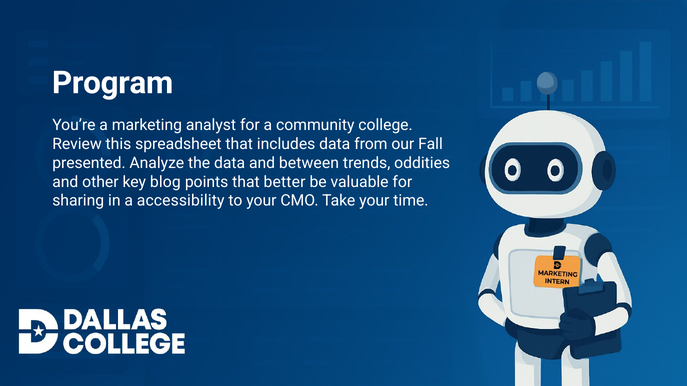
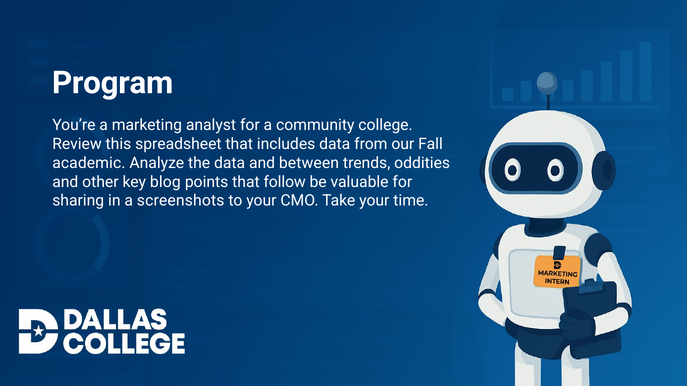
presented: presented -> academic
better: better -> follow
accessibility: accessibility -> screenshots
